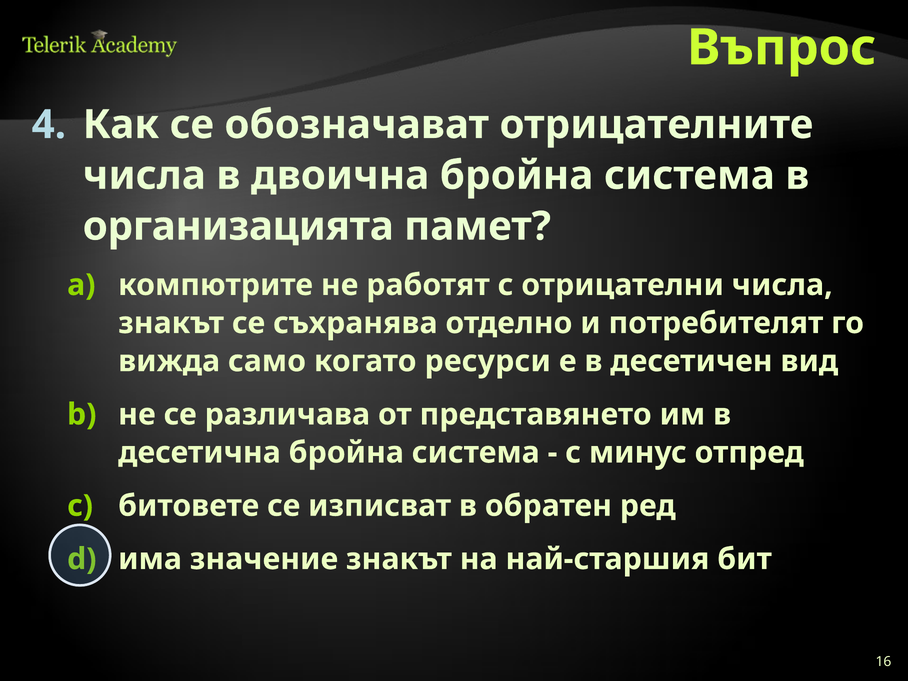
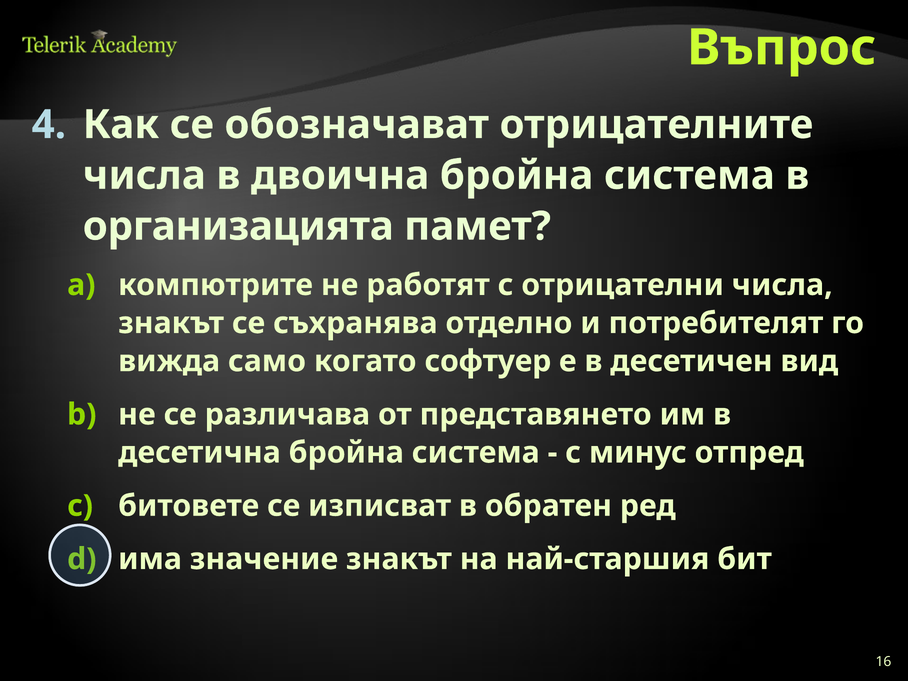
ресурси: ресурси -> софтуер
